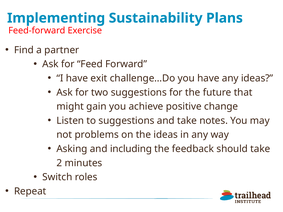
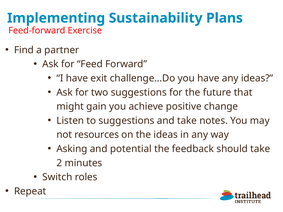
problems: problems -> resources
including: including -> potential
